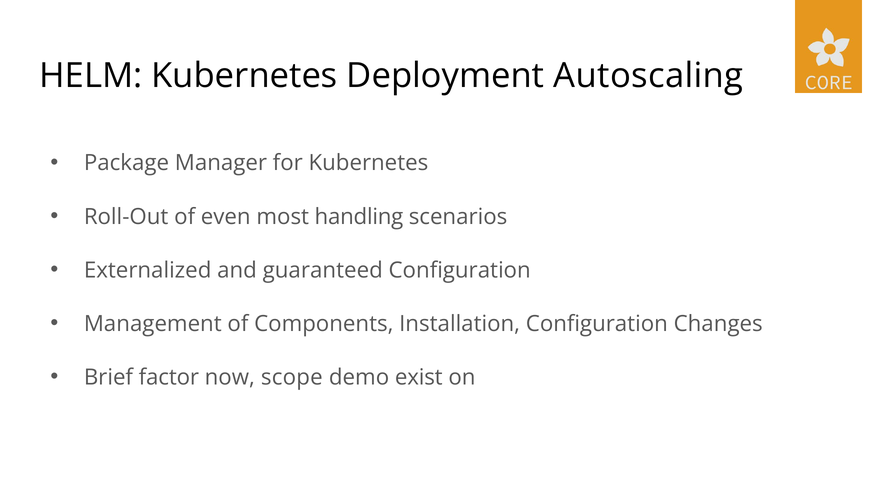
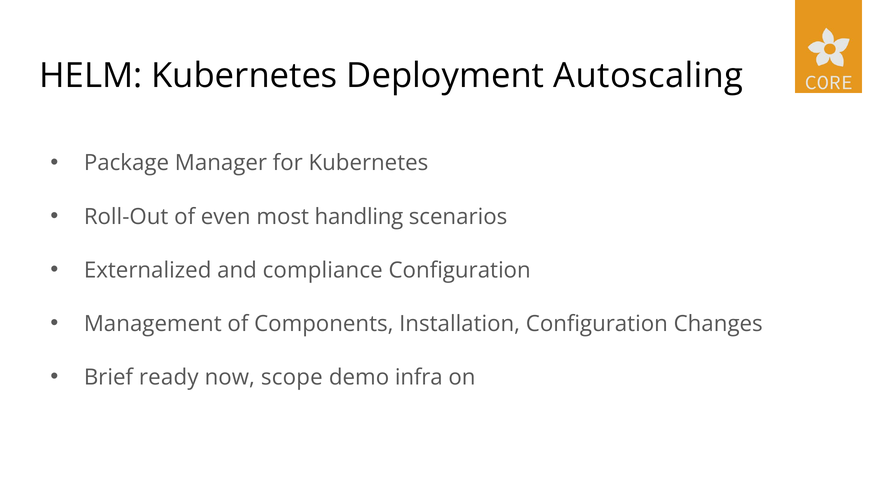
guaranteed: guaranteed -> compliance
factor: factor -> ready
exist: exist -> infra
